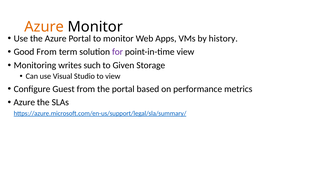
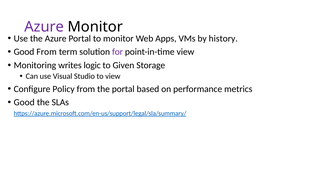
Azure at (44, 27) colour: orange -> purple
such: such -> logic
Guest: Guest -> Policy
Azure at (24, 102): Azure -> Good
